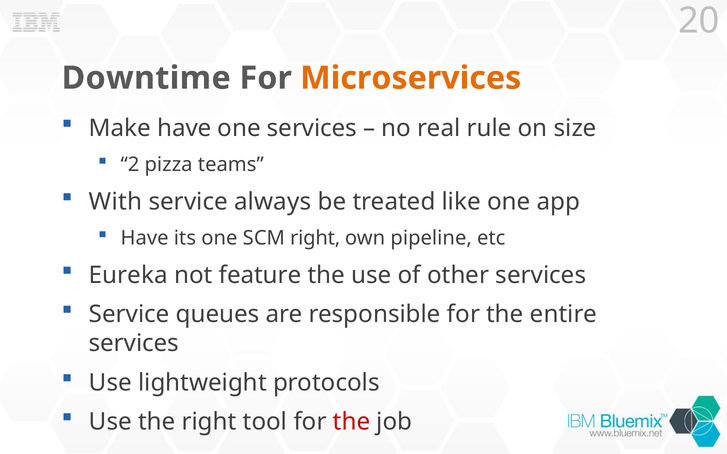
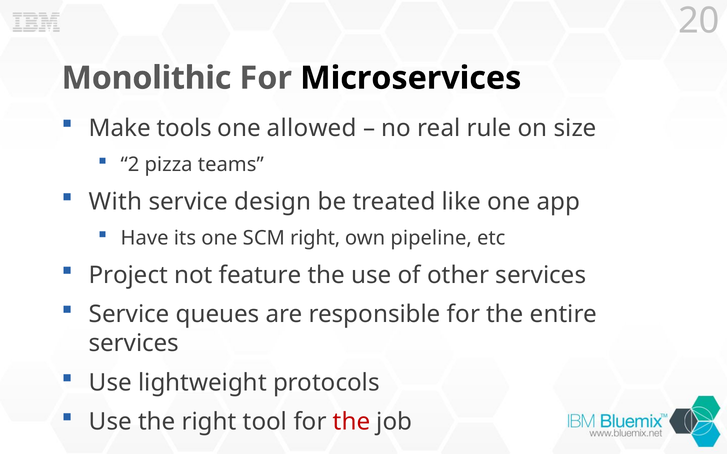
Downtime: Downtime -> Monolithic
Microservices colour: orange -> black
Make have: have -> tools
one services: services -> allowed
always: always -> design
Eureka: Eureka -> Project
